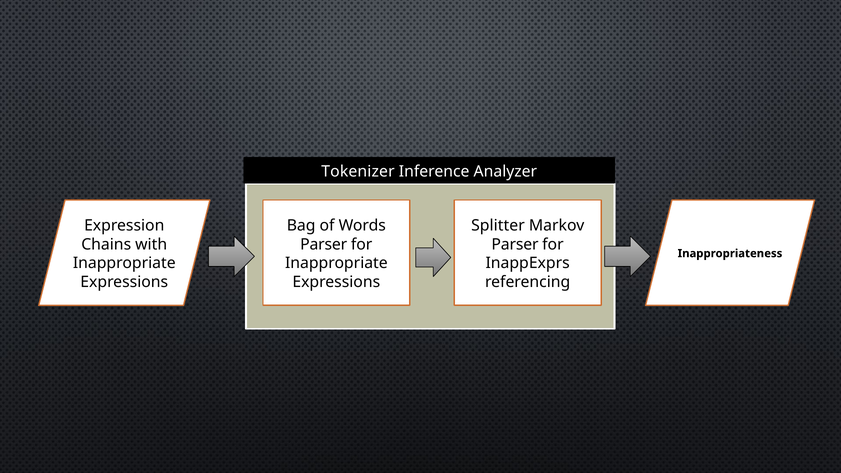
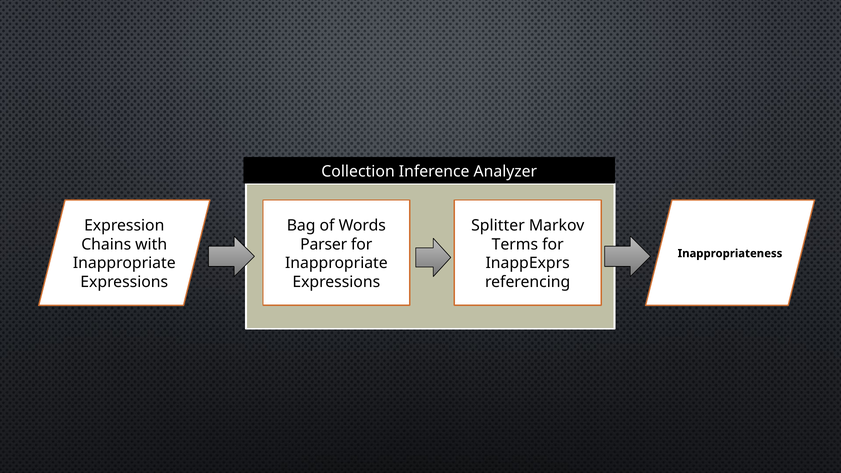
Tokenizer: Tokenizer -> Collection
Parser at (515, 244): Parser -> Terms
